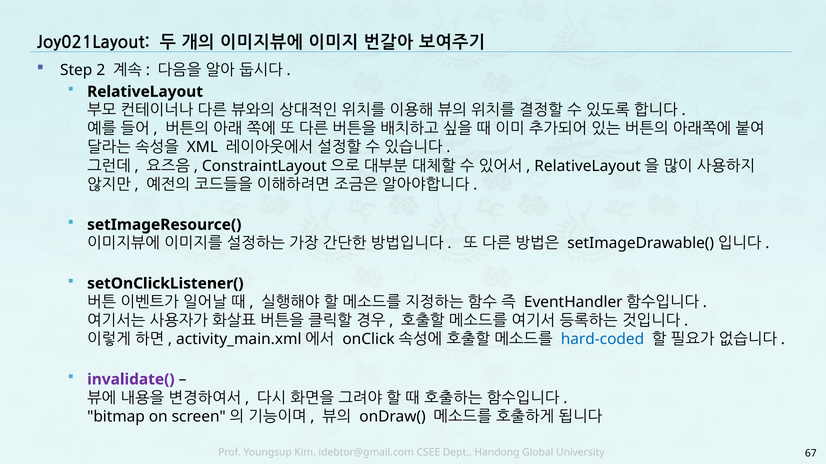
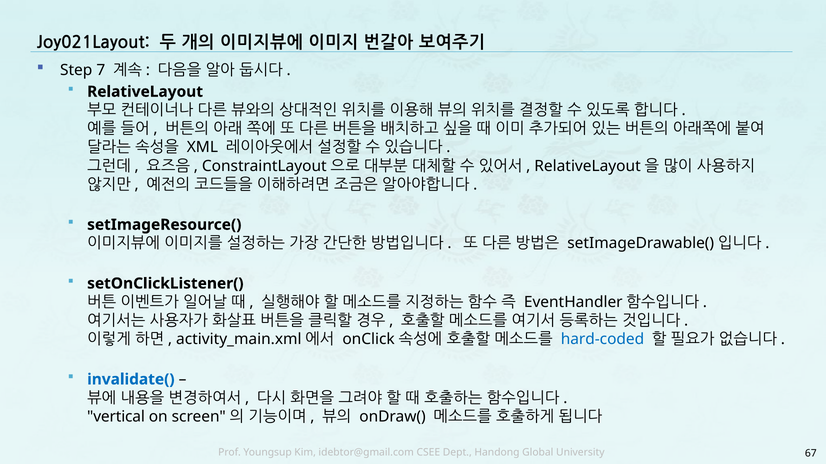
2: 2 -> 7
invalidate( colour: purple -> blue
bitmap: bitmap -> vertical
